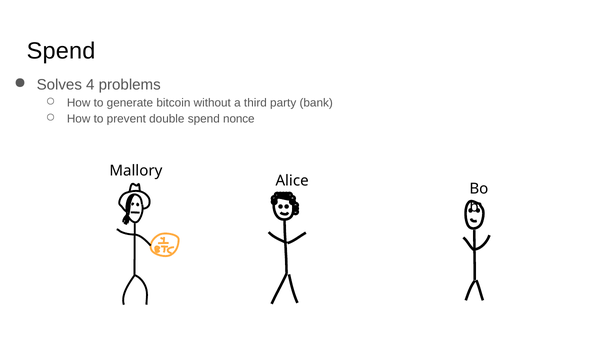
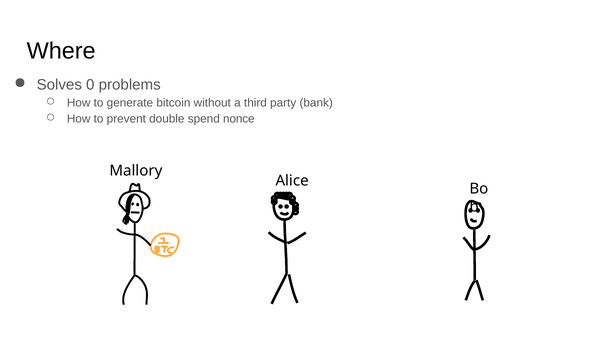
Spend at (61, 51): Spend -> Where
4: 4 -> 0
